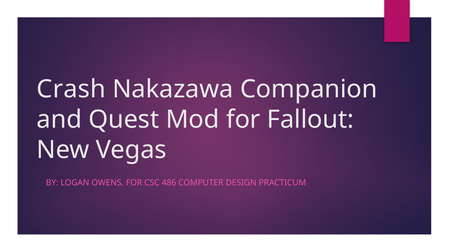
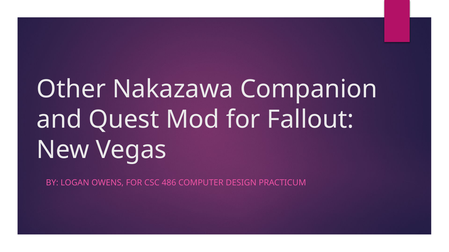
Crash: Crash -> Other
